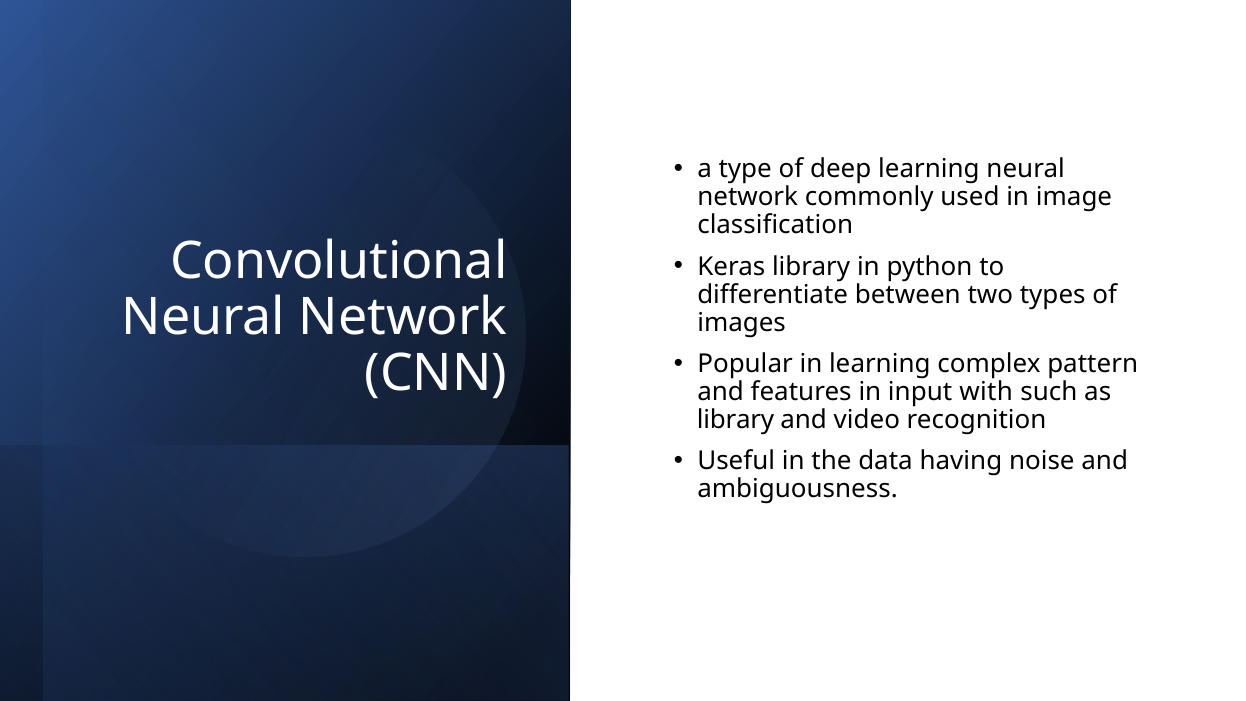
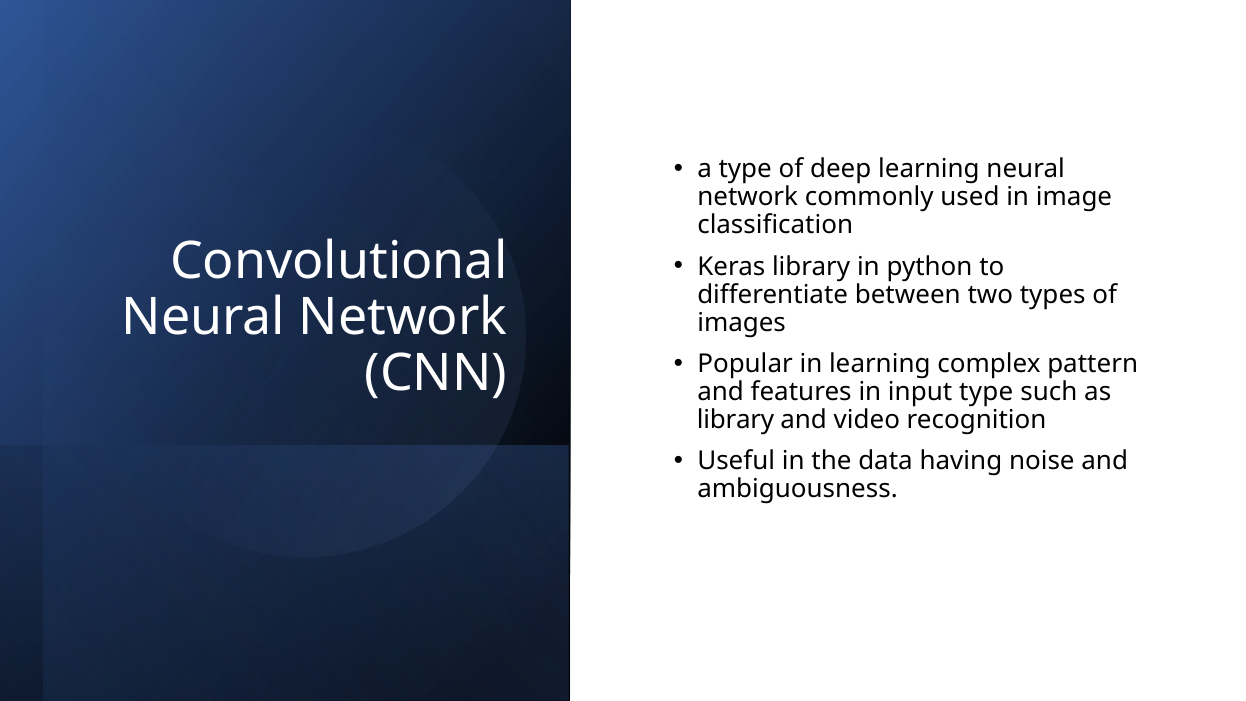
input with: with -> type
